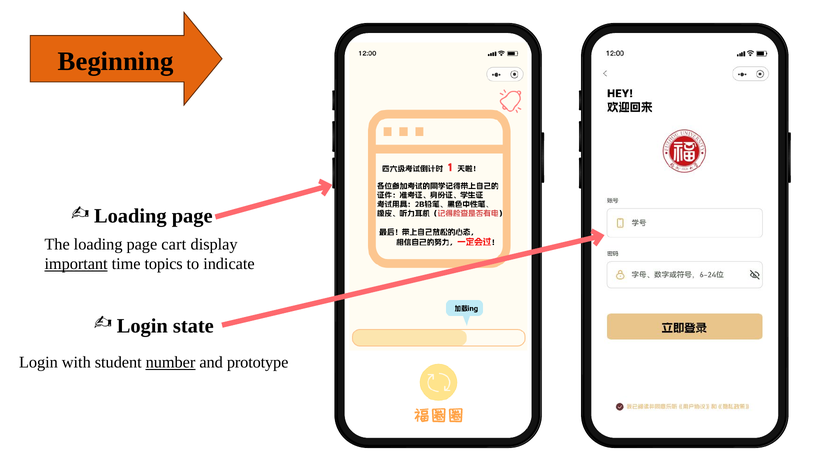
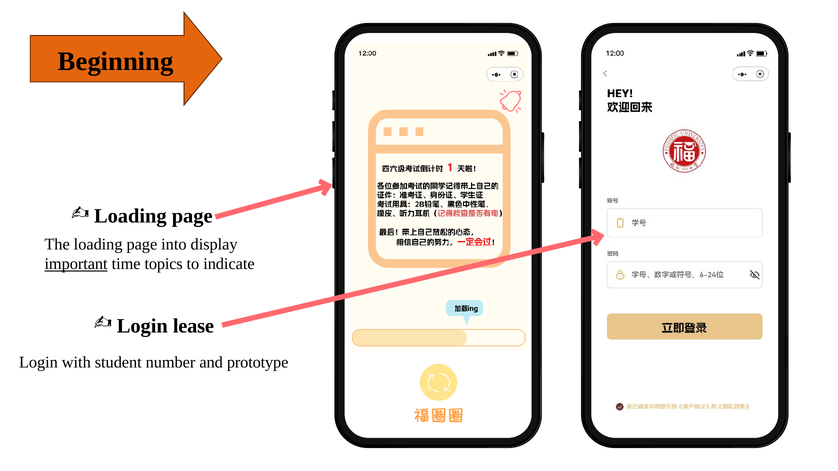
cart: cart -> into
state: state -> lease
number underline: present -> none
